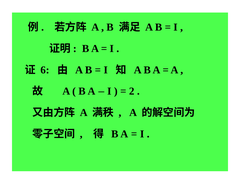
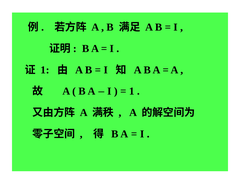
6 at (45, 70): 6 -> 1
2 at (132, 91): 2 -> 1
